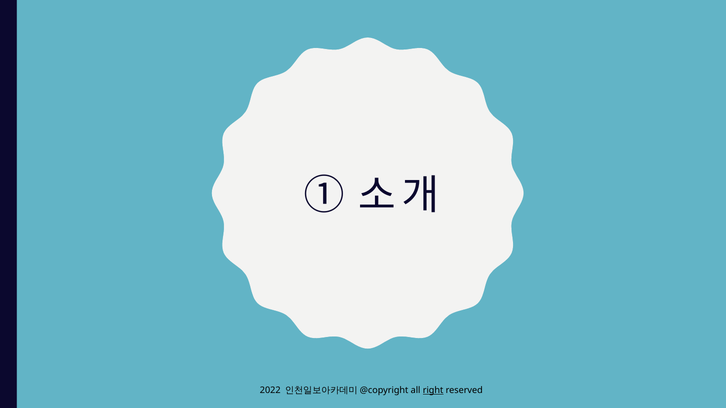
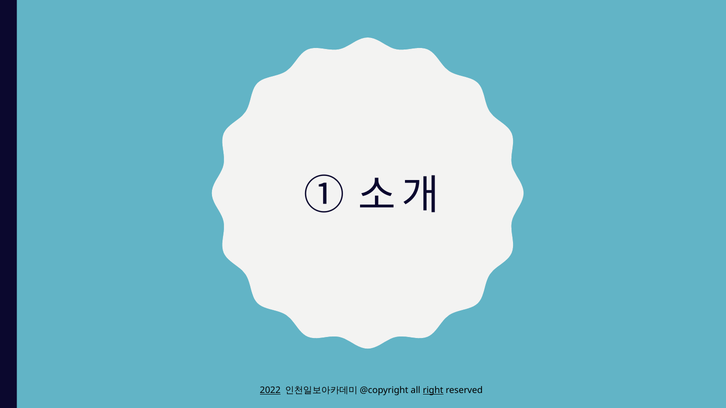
2022 underline: none -> present
